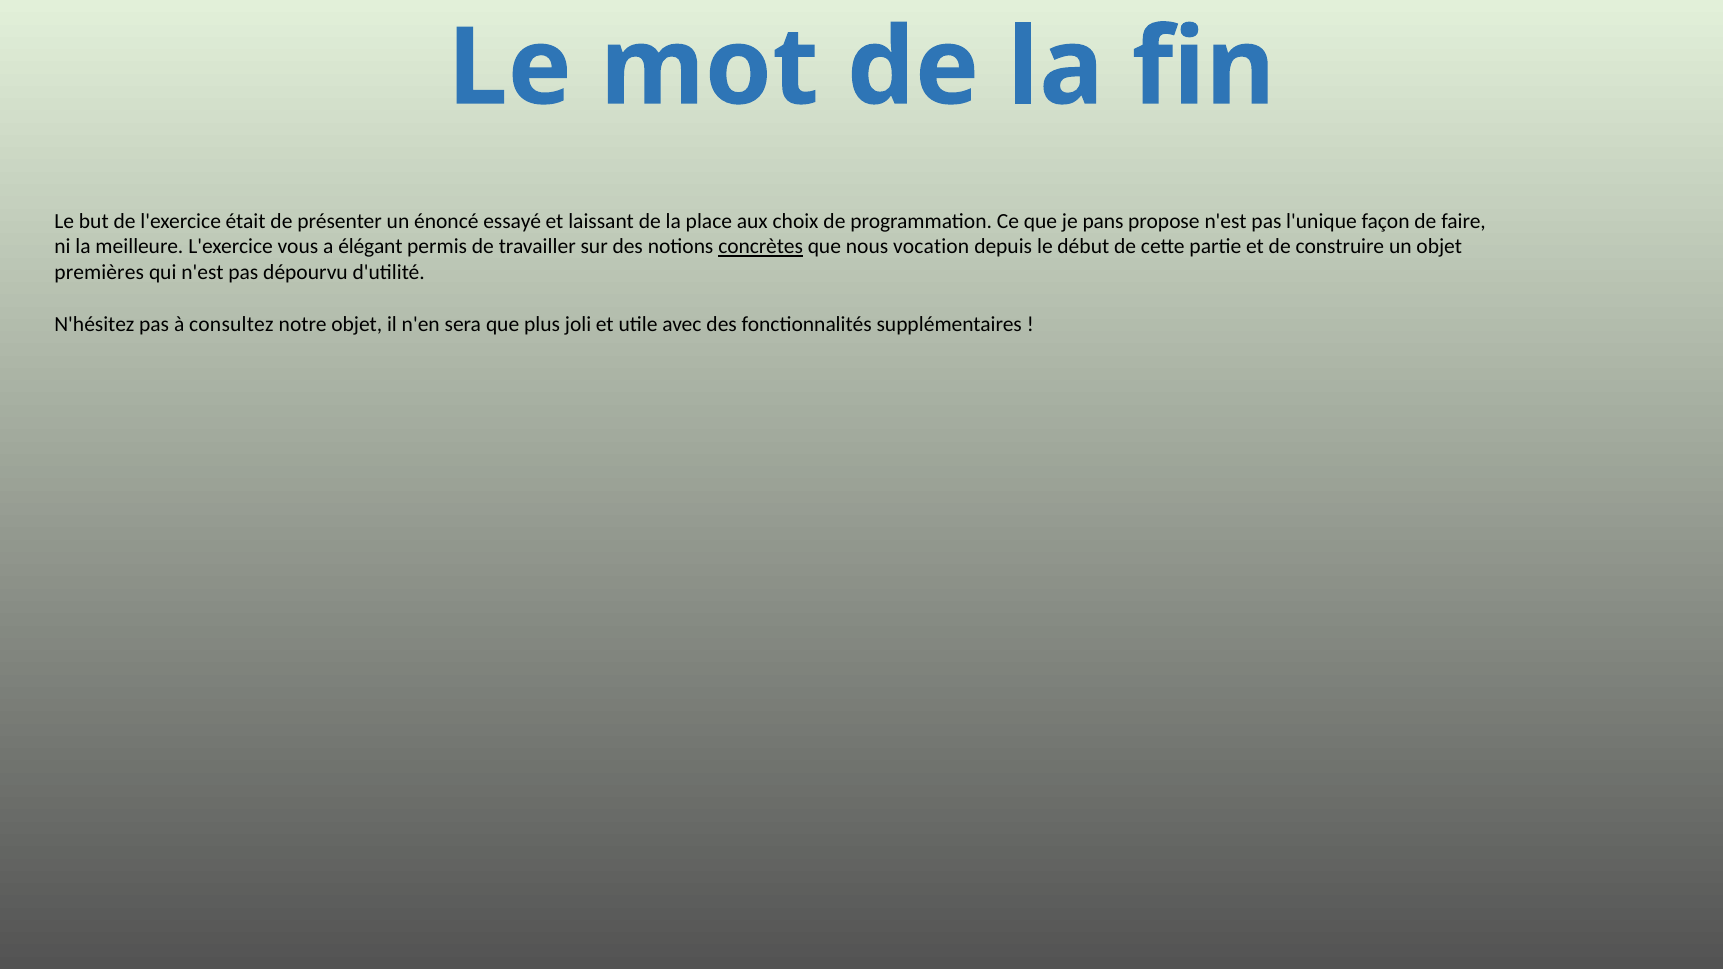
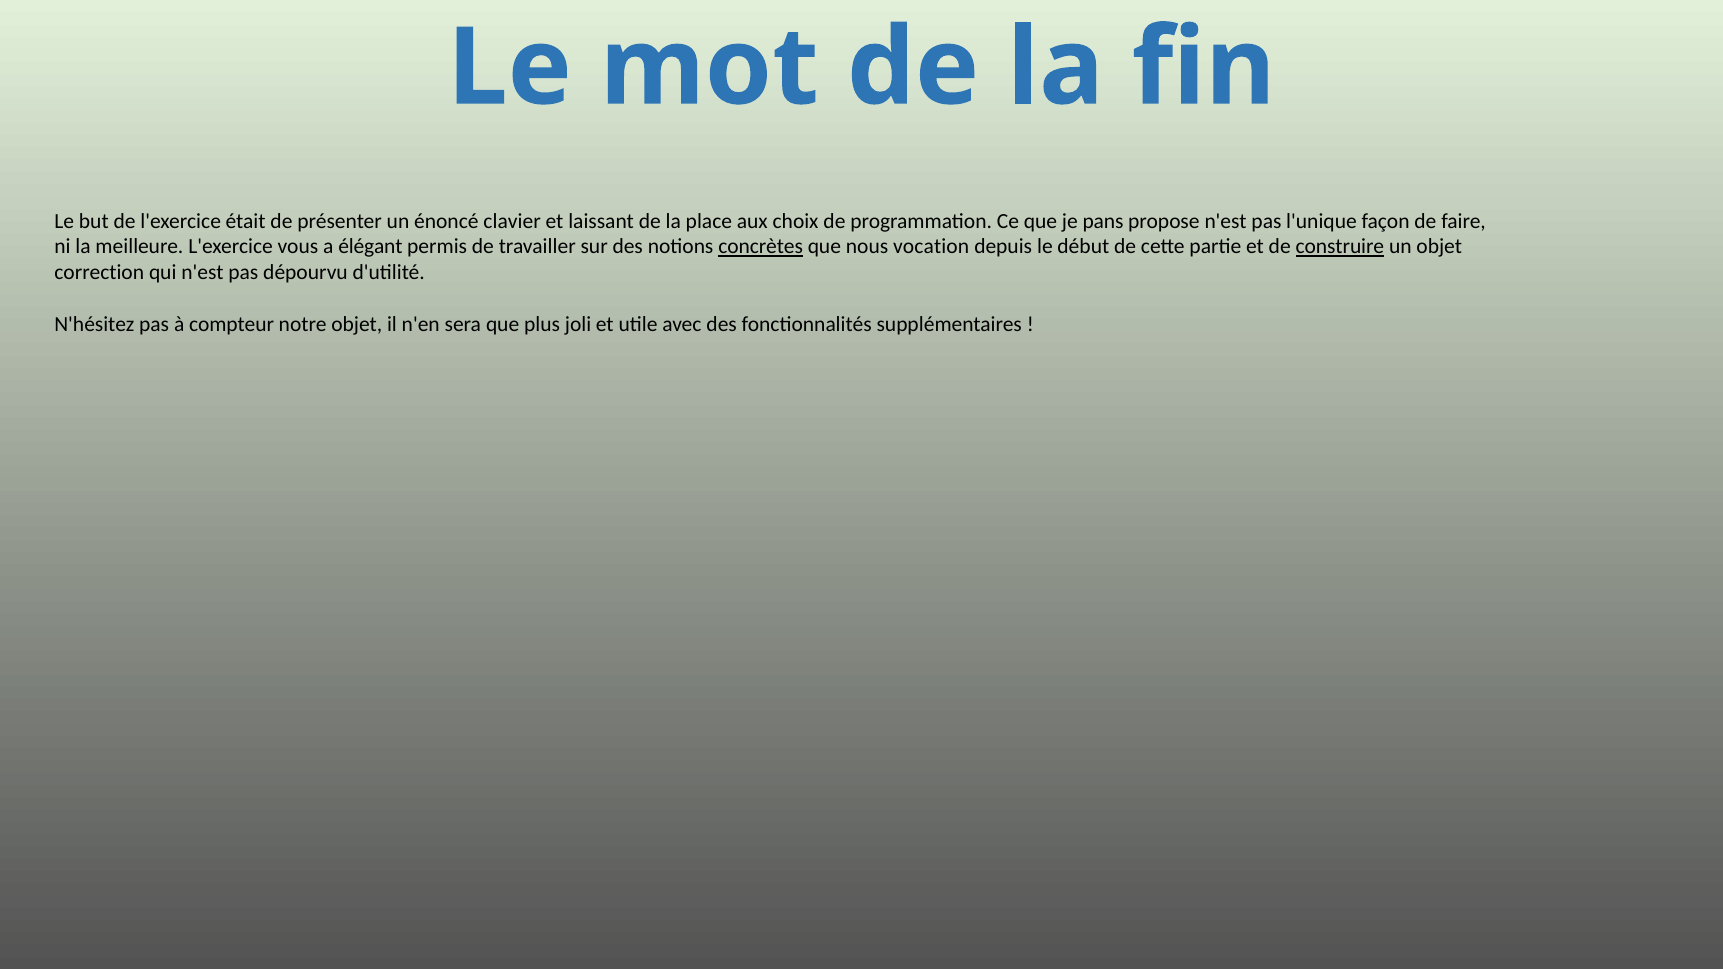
essayé: essayé -> clavier
construire underline: none -> present
premières: premières -> correction
consultez: consultez -> compteur
